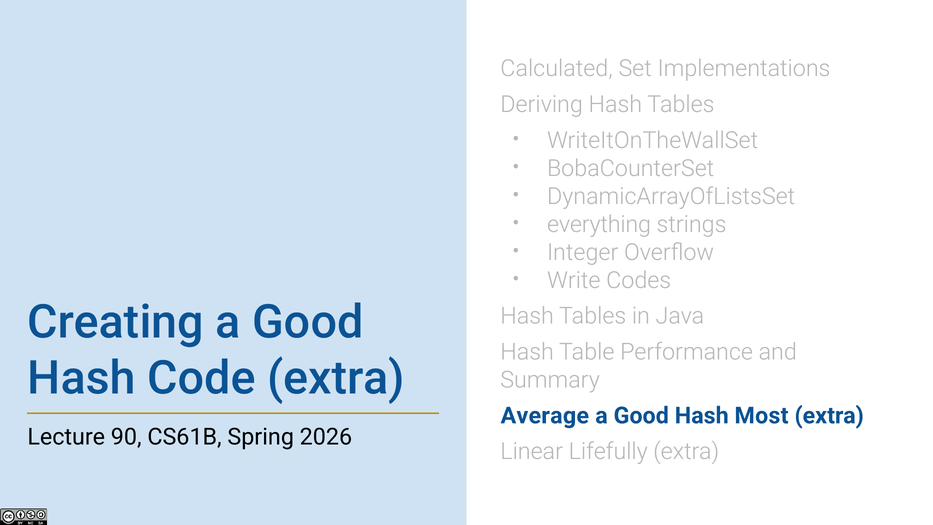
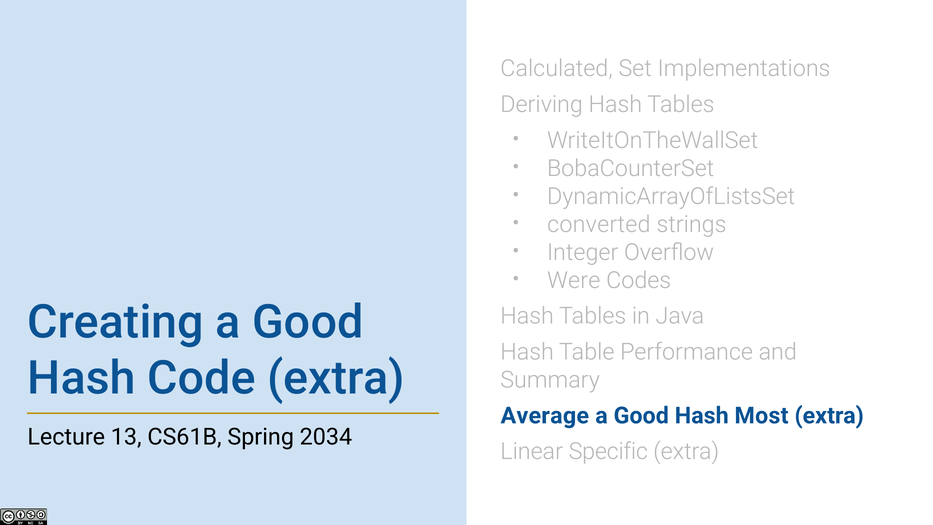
everything: everything -> converted
Write: Write -> Were
90: 90 -> 13
2026: 2026 -> 2034
Lifefully: Lifefully -> Specific
